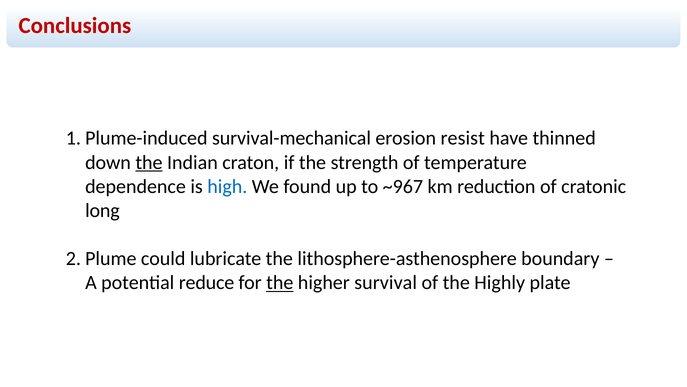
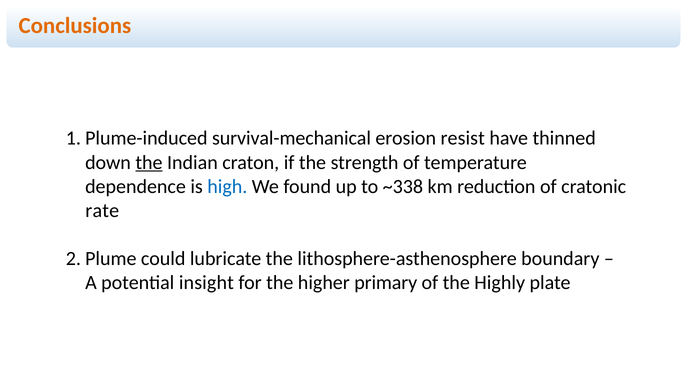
Conclusions colour: red -> orange
~967: ~967 -> ~338
long: long -> rate
reduce: reduce -> insight
the at (280, 282) underline: present -> none
survival: survival -> primary
